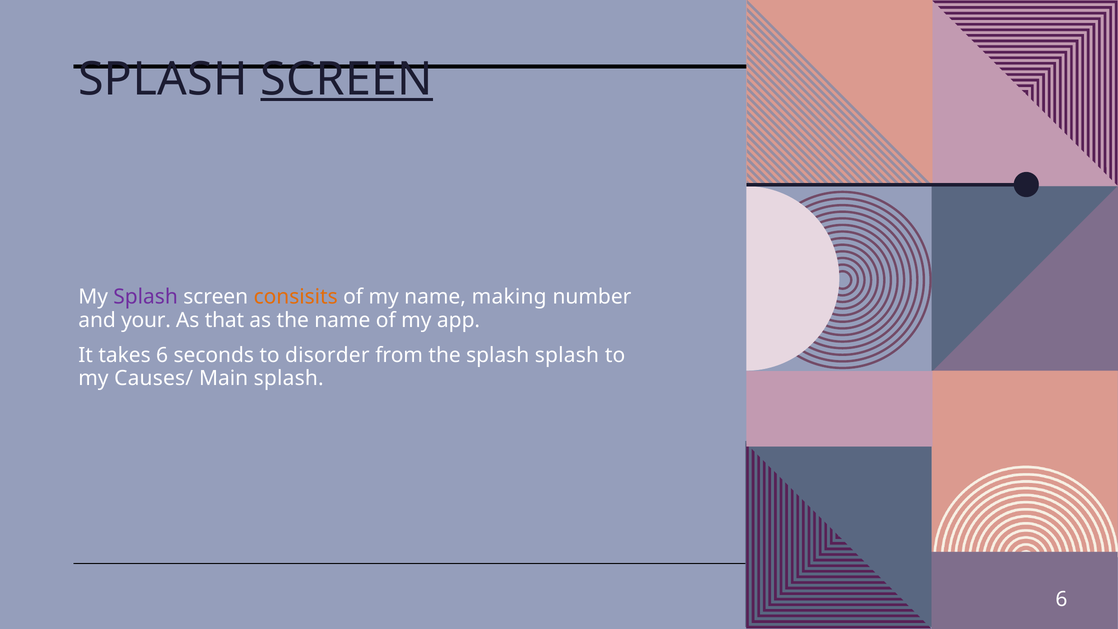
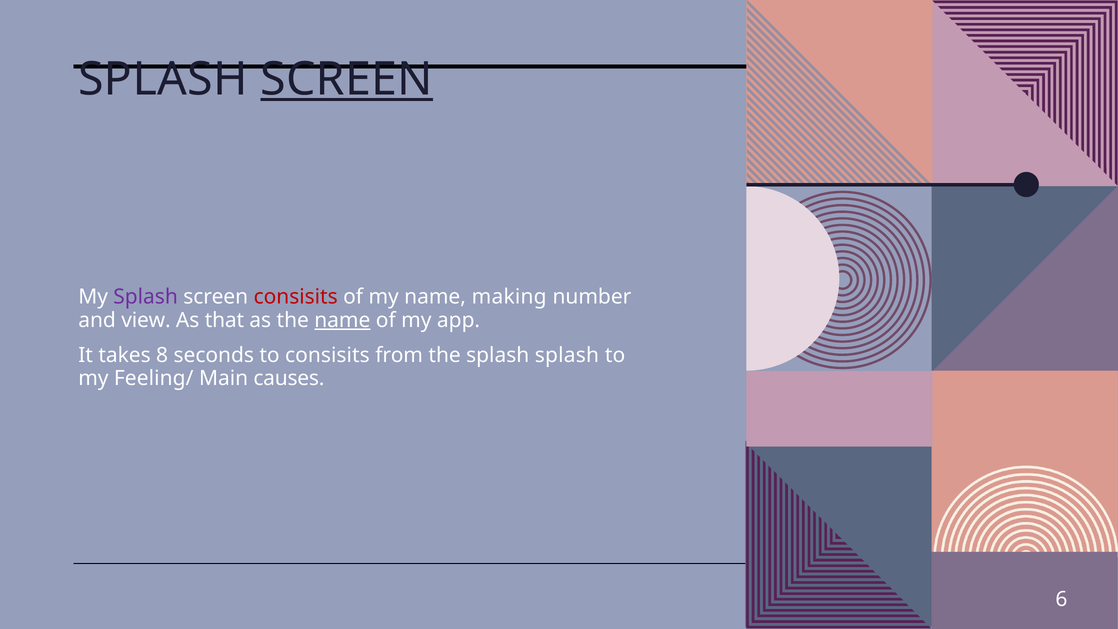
consisits at (296, 297) colour: orange -> red
your: your -> view
name at (342, 320) underline: none -> present
takes 6: 6 -> 8
to disorder: disorder -> consisits
Causes/: Causes/ -> Feeling/
Main splash: splash -> causes
